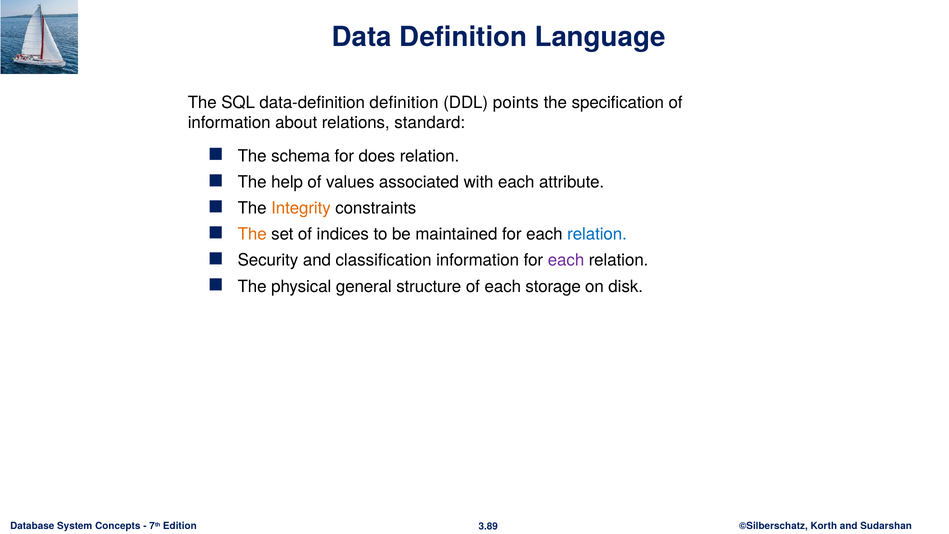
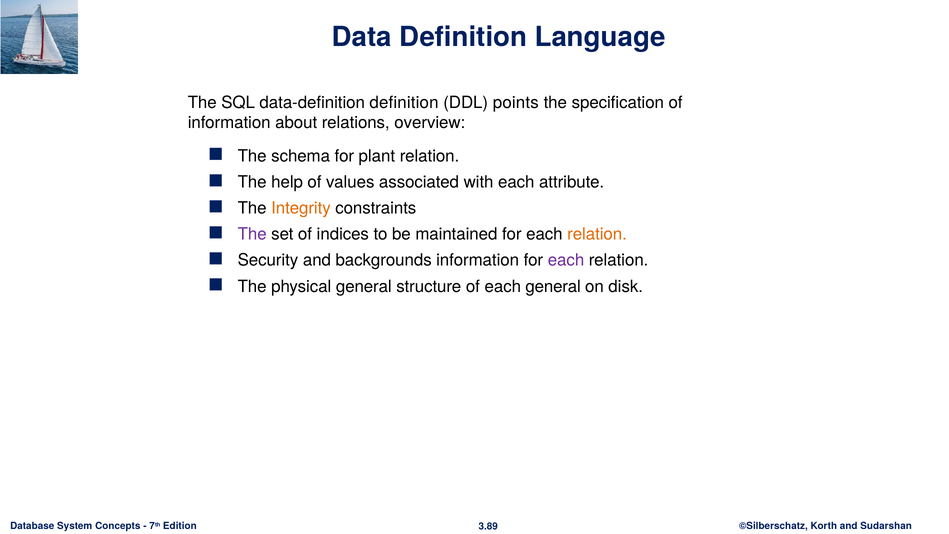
standard: standard -> overview
does: does -> plant
The at (252, 234) colour: orange -> purple
relation at (597, 234) colour: blue -> orange
classification: classification -> backgrounds
each storage: storage -> general
